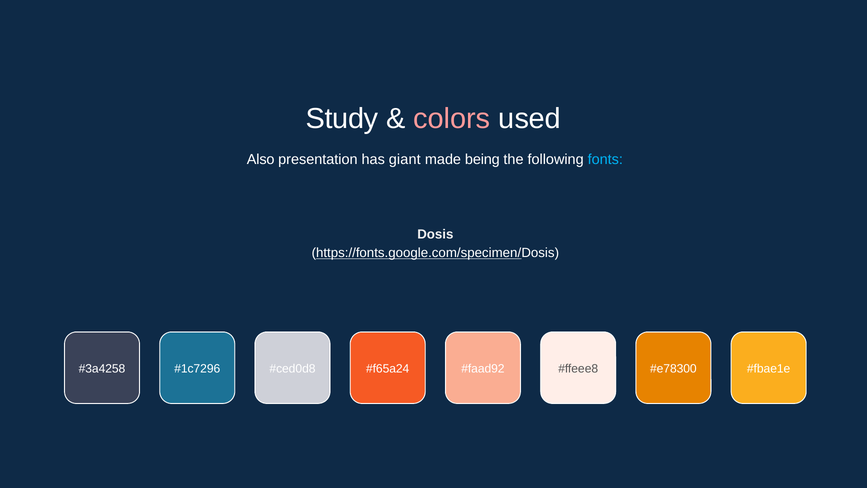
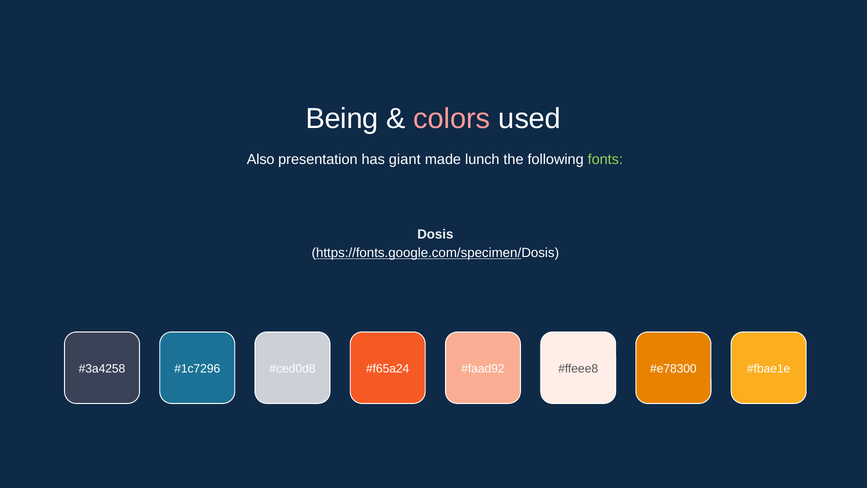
Study: Study -> Being
being: being -> lunch
fonts colour: light blue -> light green
